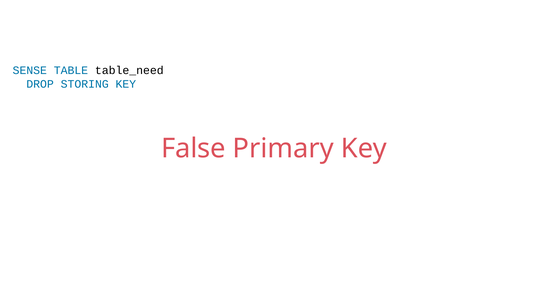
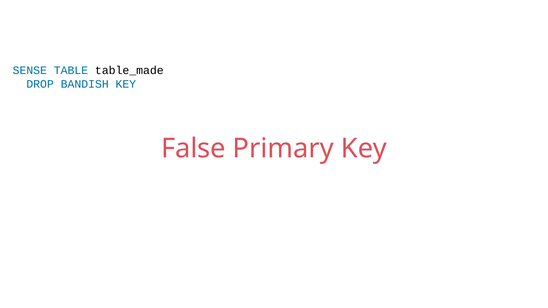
table_need: table_need -> table_made
STORING: STORING -> BANDISH
